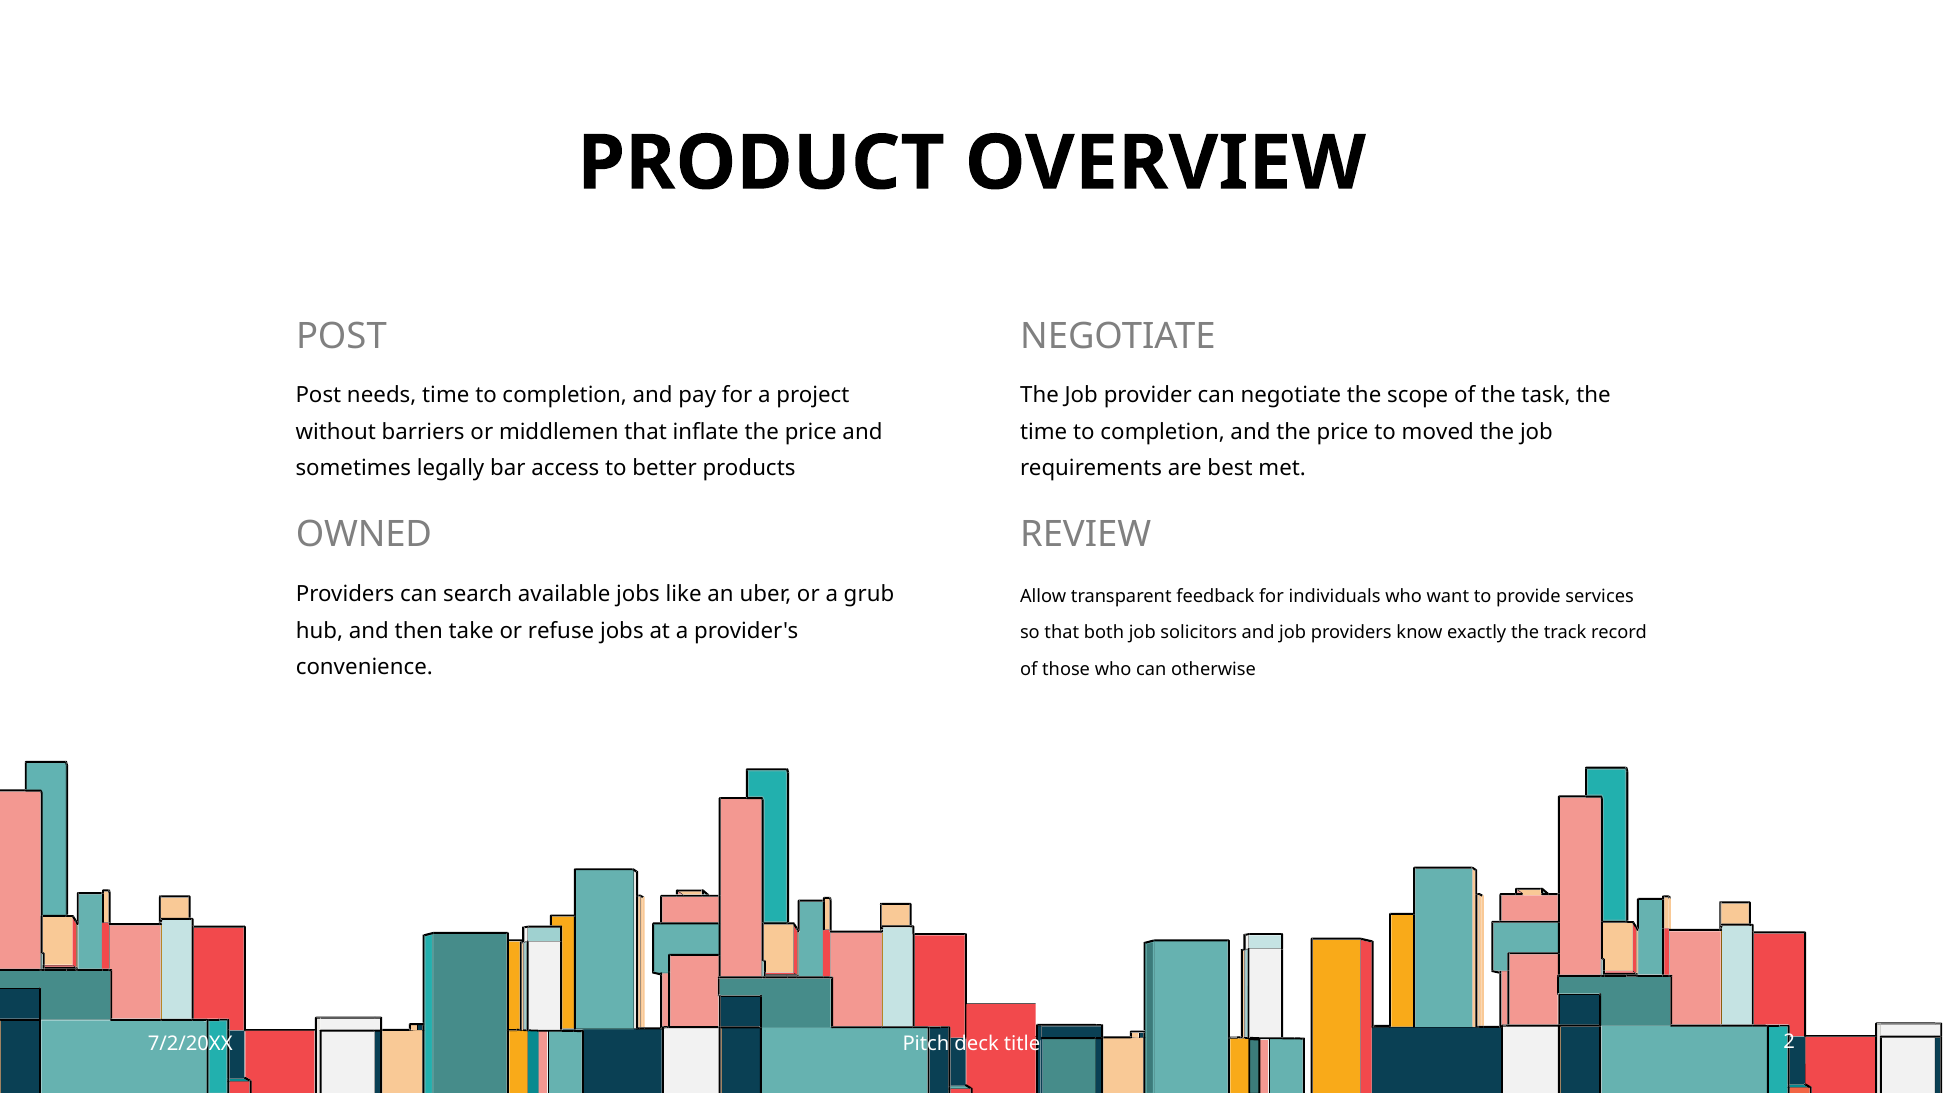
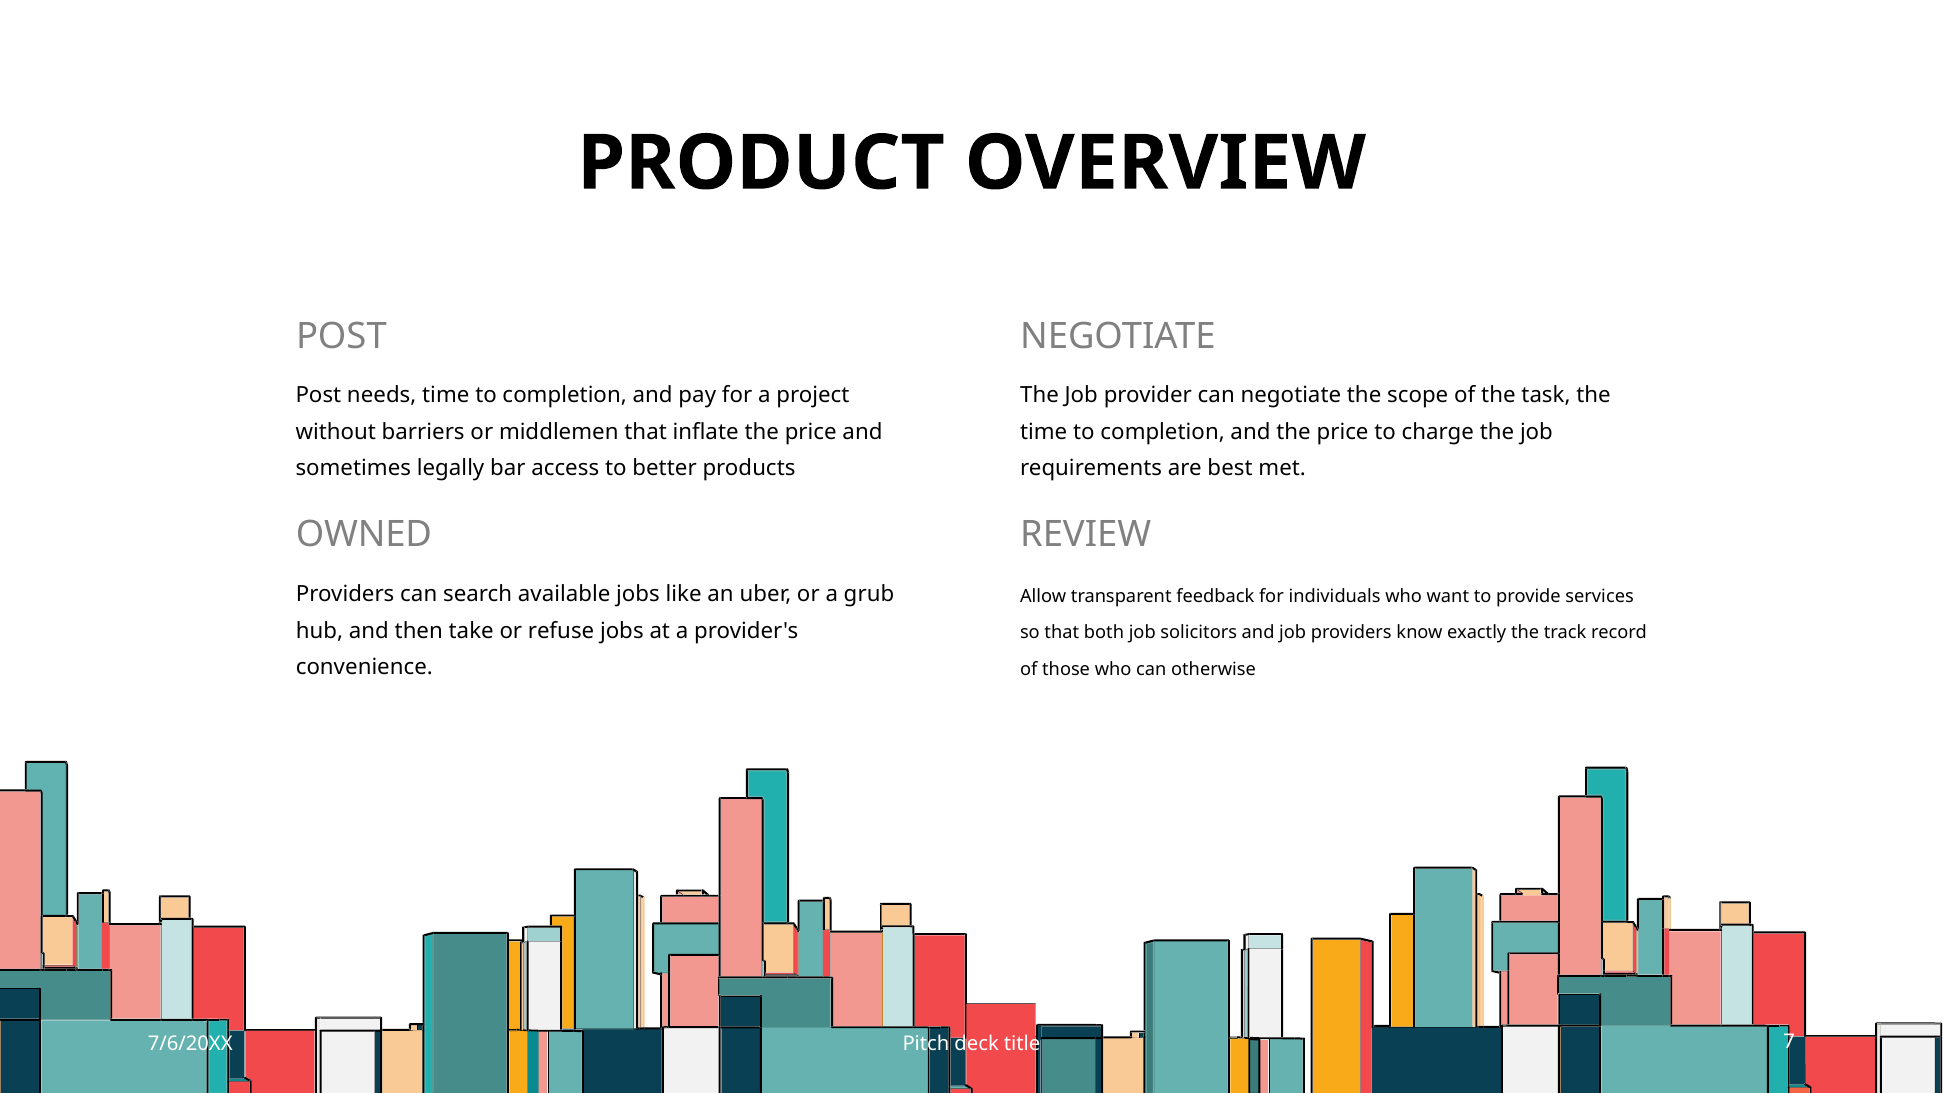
moved: moved -> charge
7/2/20XX: 7/2/20XX -> 7/6/20XX
2: 2 -> 7
